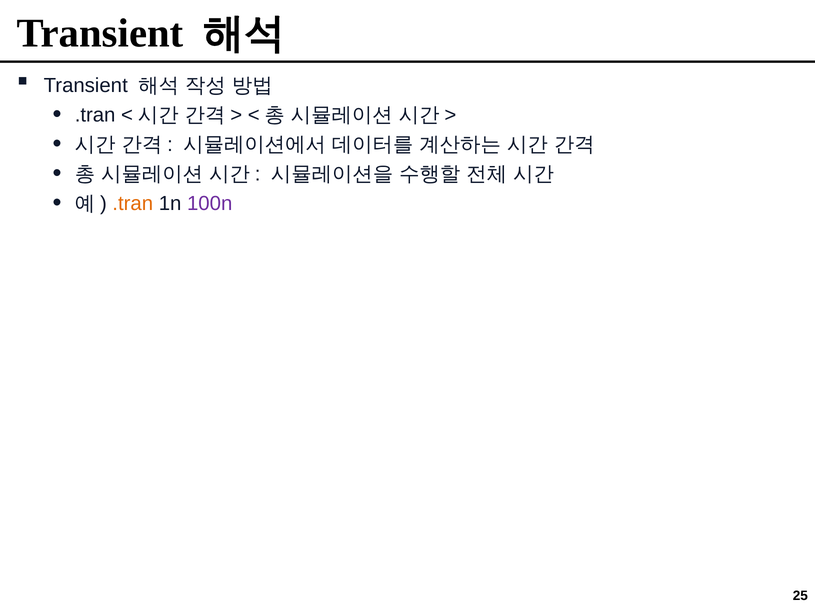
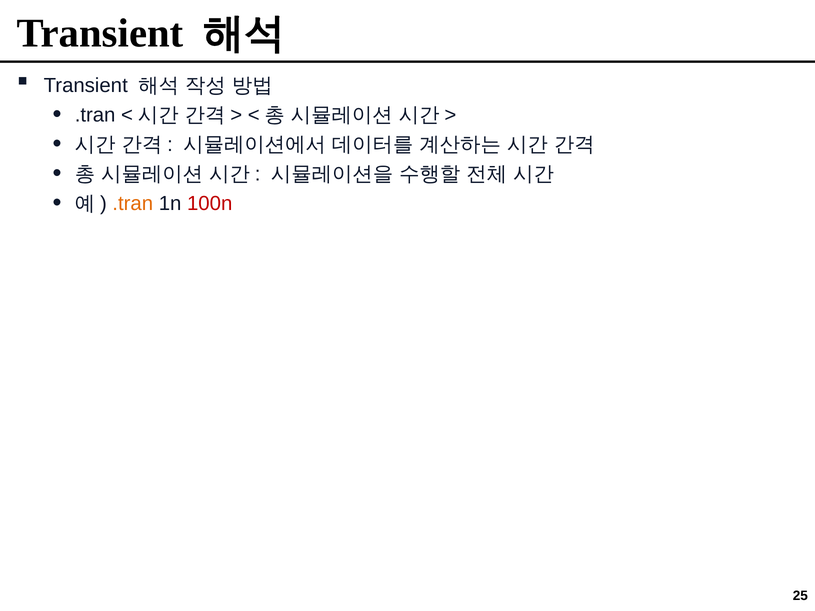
100n colour: purple -> red
